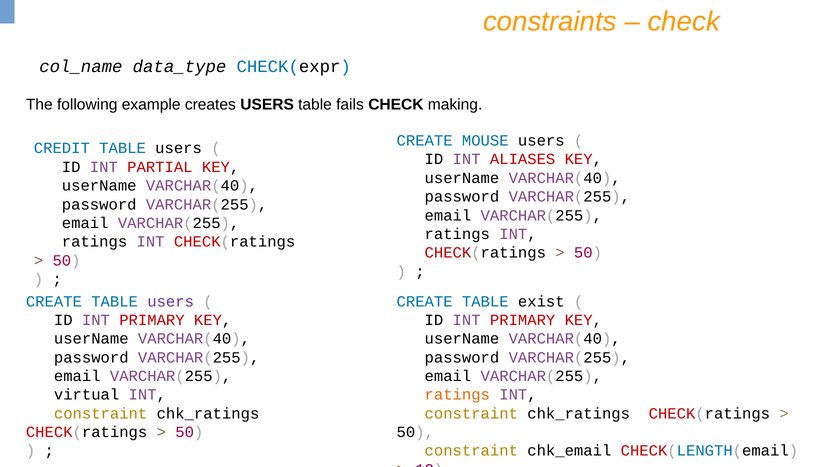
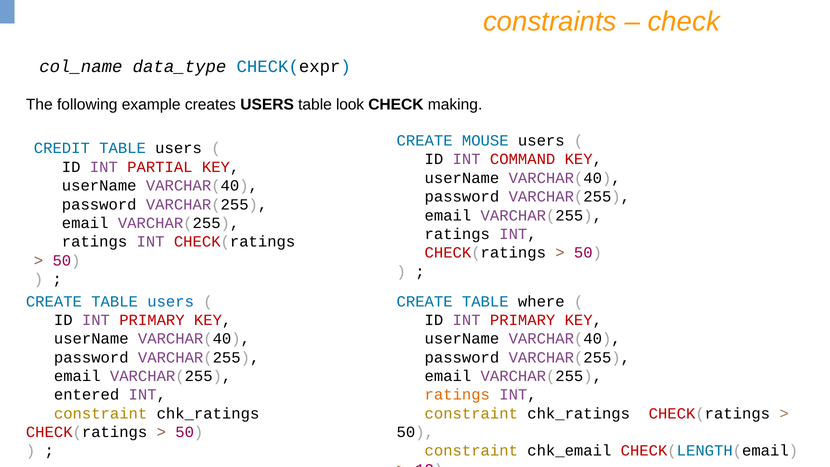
fails: fails -> look
ALIASES: ALIASES -> COMMAND
users at (171, 301) colour: purple -> blue
exist: exist -> where
virtual: virtual -> entered
